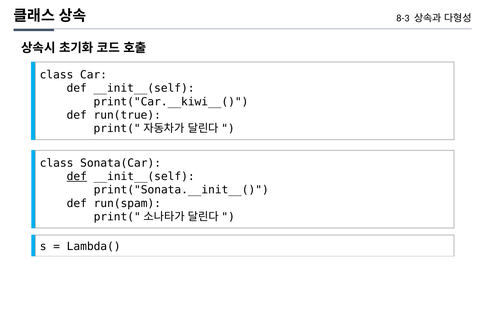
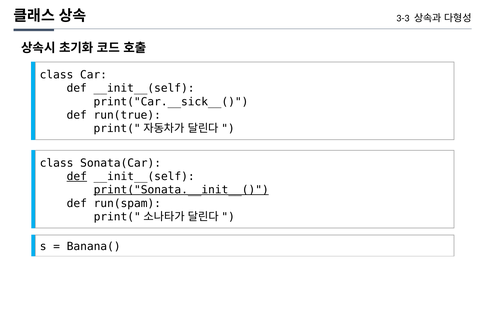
8-3: 8-3 -> 3-3
print("Car.__kiwi__(: print("Car.__kiwi__( -> print("Car.__sick__(
print("Sonata.__init__( underline: none -> present
Lambda(: Lambda( -> Banana(
